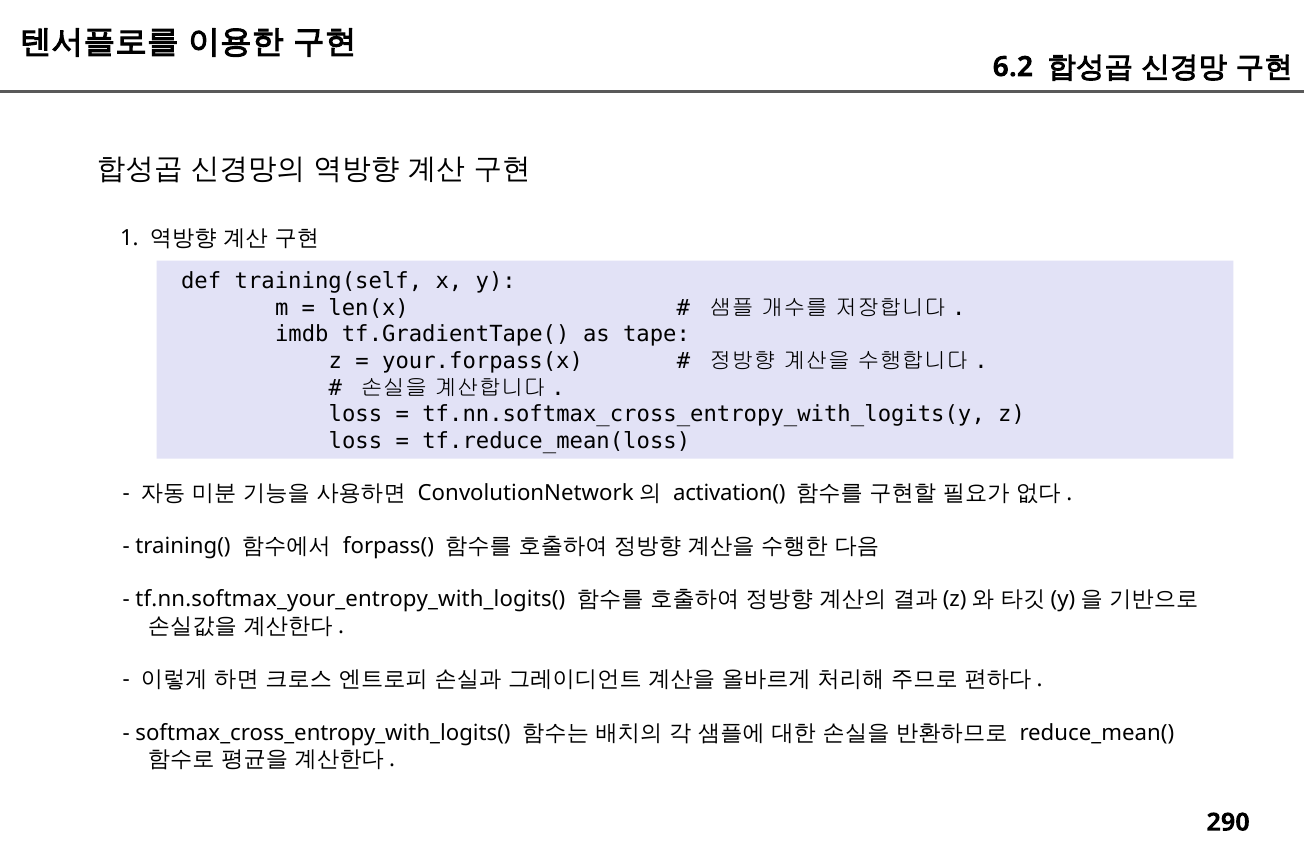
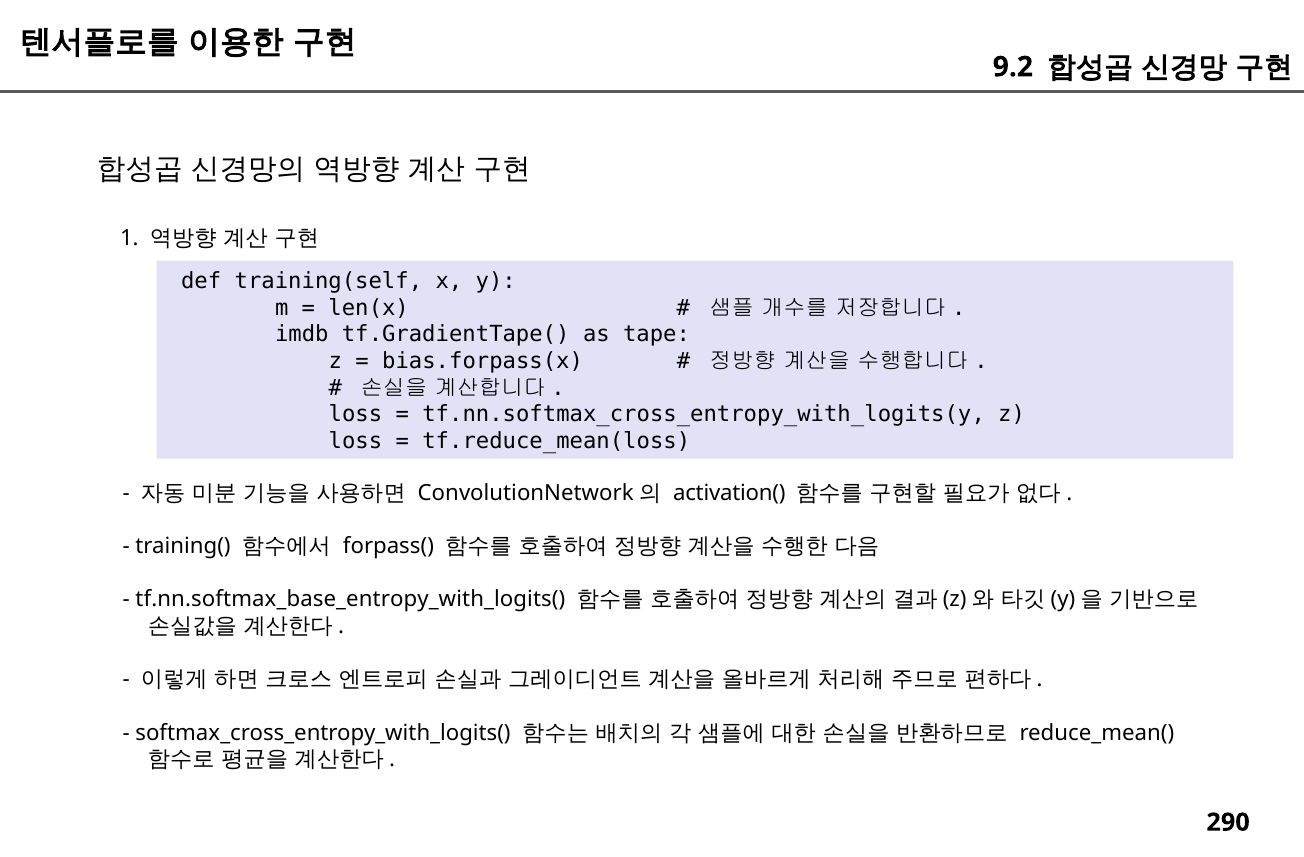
6.2: 6.2 -> 9.2
your.forpass(x: your.forpass(x -> bias.forpass(x
tf.nn.softmax_your_entropy_with_logits(: tf.nn.softmax_your_entropy_with_logits( -> tf.nn.softmax_base_entropy_with_logits(
